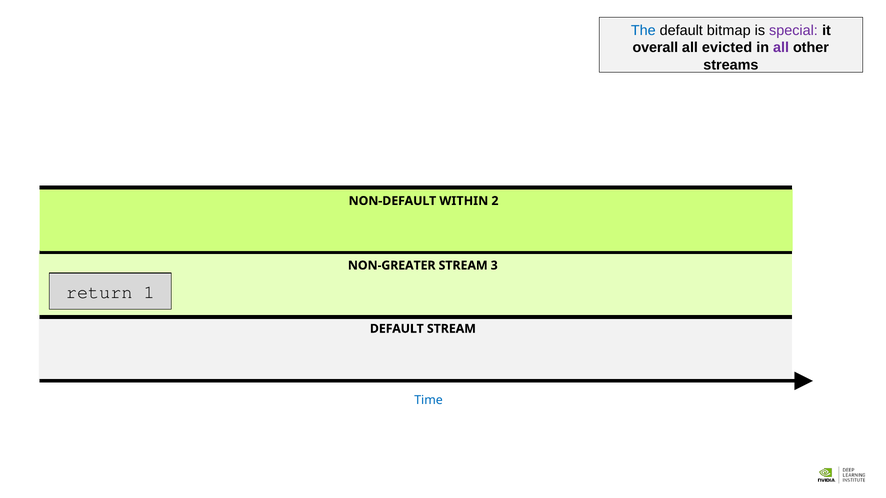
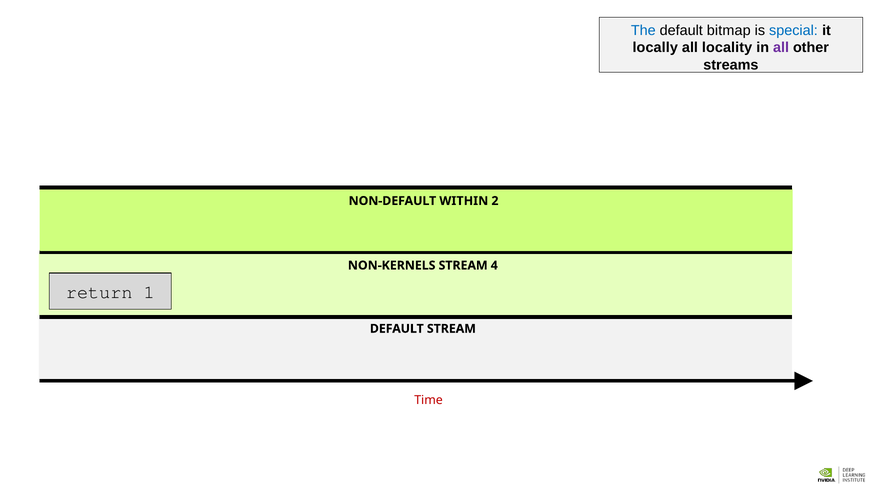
special colour: purple -> blue
overall: overall -> locally
evicted: evicted -> locality
NON-GREATER: NON-GREATER -> NON-KERNELS
3: 3 -> 4
Time colour: blue -> red
